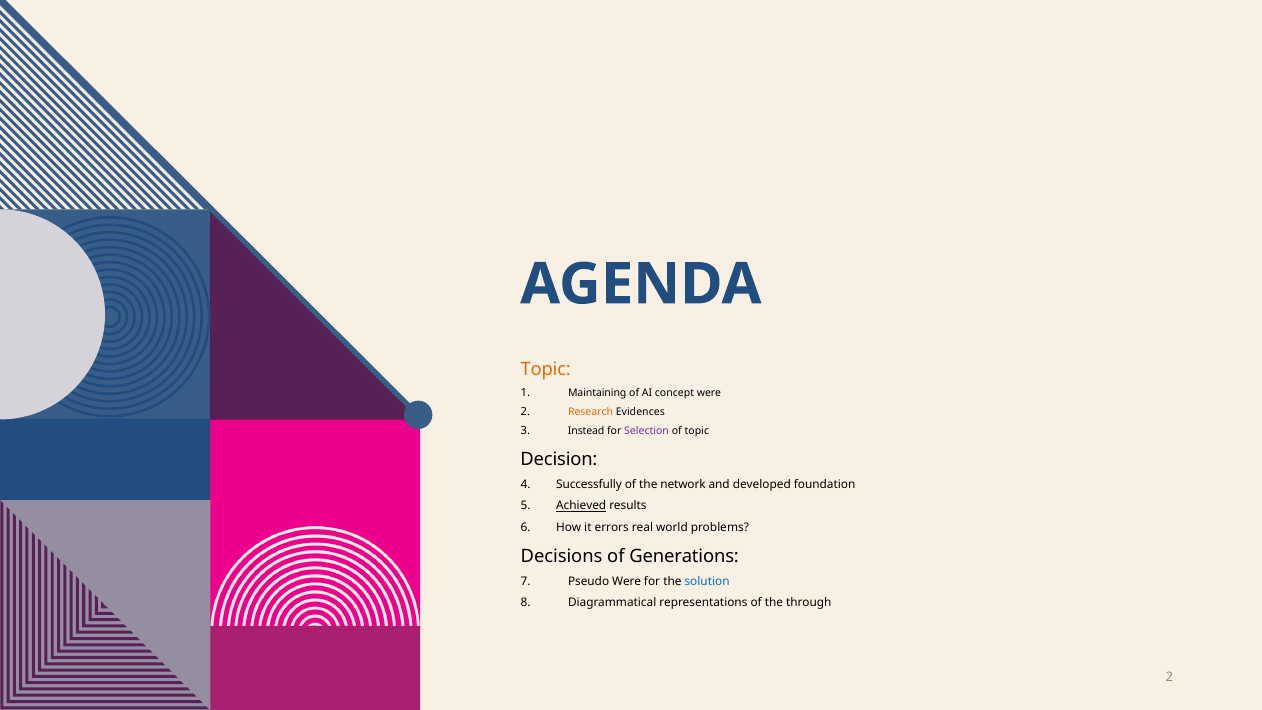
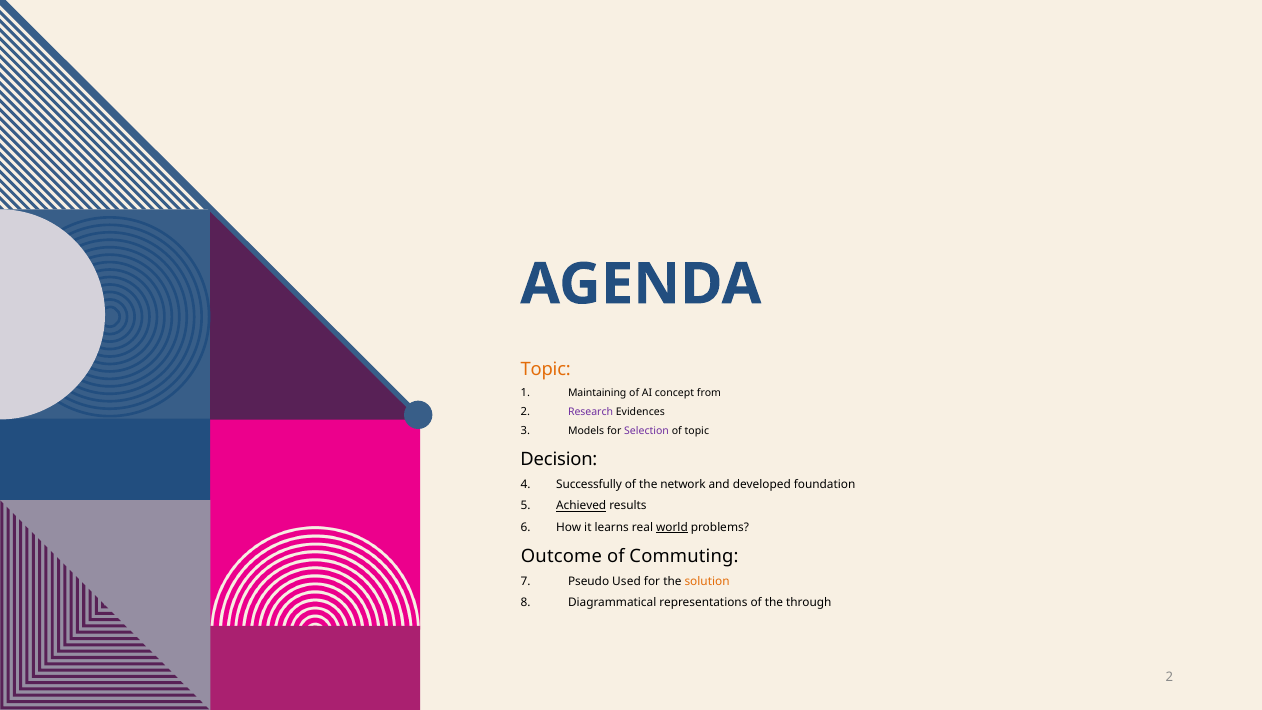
concept were: were -> from
Research colour: orange -> purple
Instead: Instead -> Models
errors: errors -> learns
world underline: none -> present
Decisions: Decisions -> Outcome
Generations: Generations -> Commuting
Pseudo Were: Were -> Used
solution colour: blue -> orange
